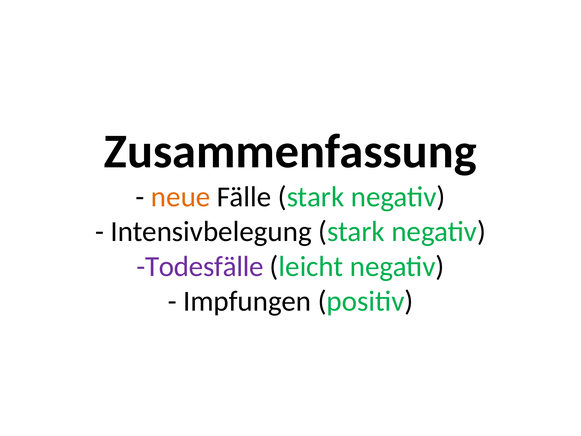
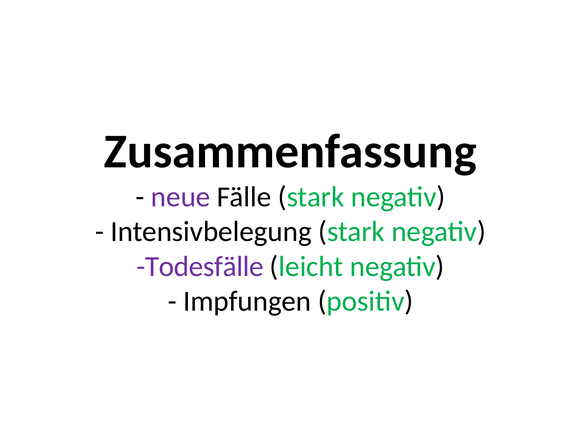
neue colour: orange -> purple
